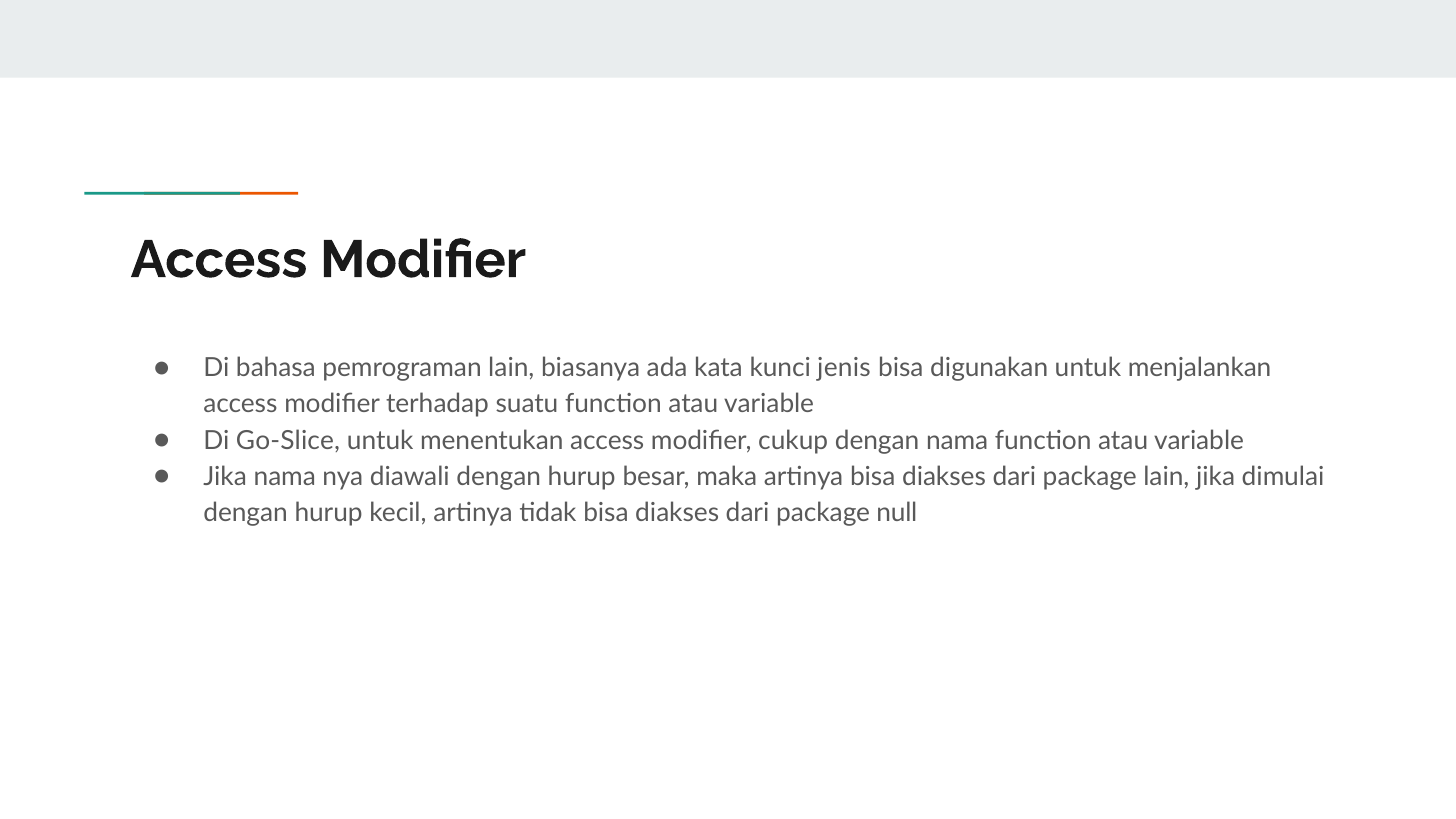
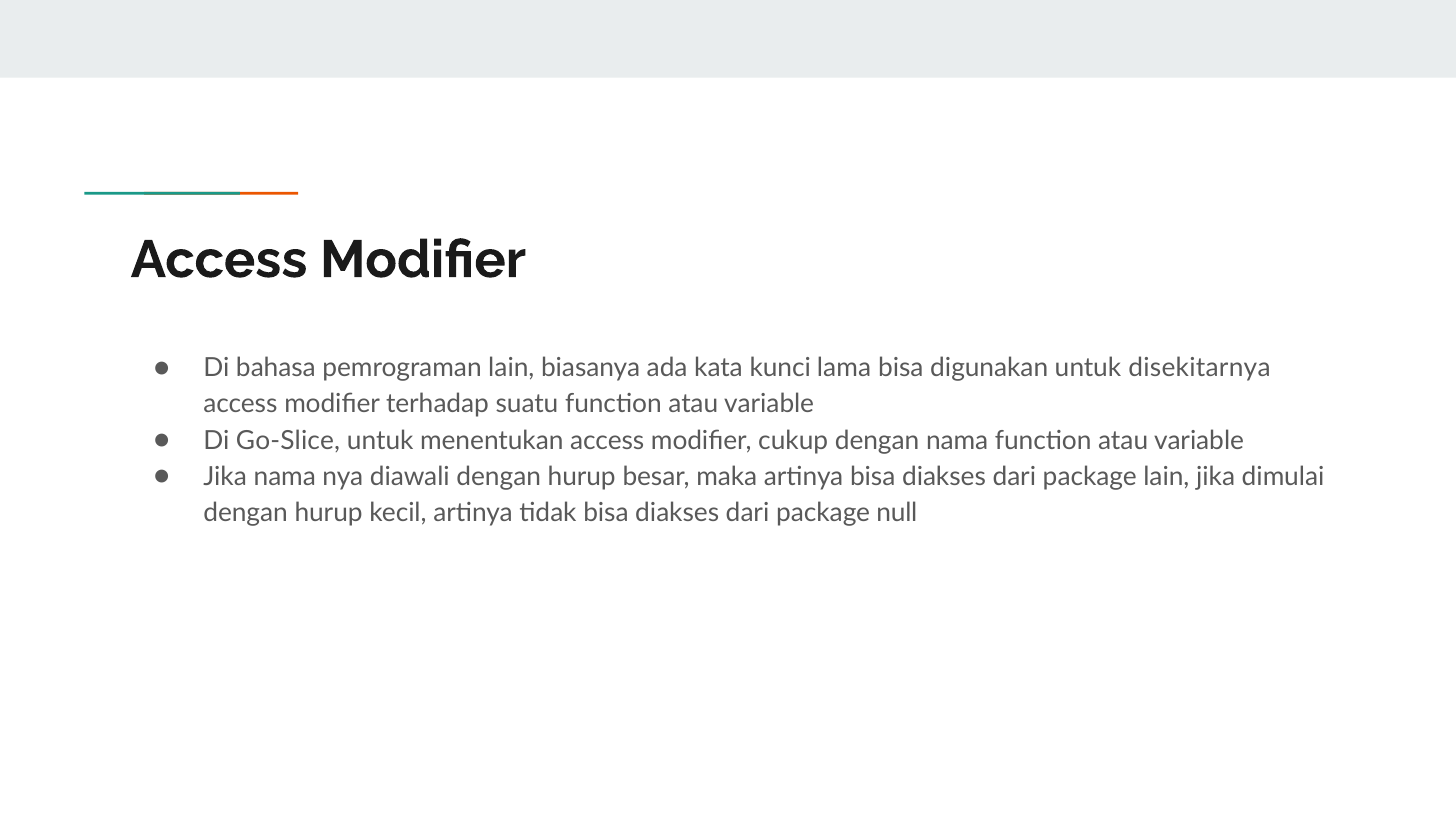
jenis: jenis -> lama
menjalankan: menjalankan -> disekitarnya
